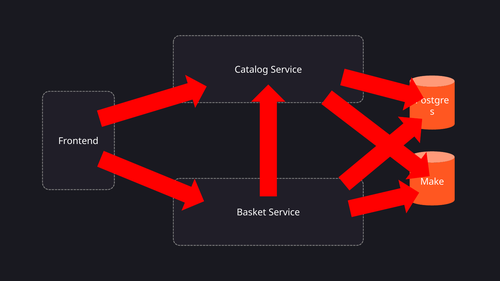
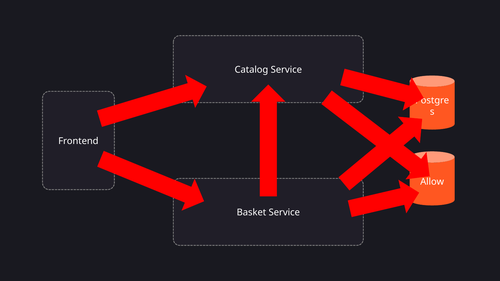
Make: Make -> Allow
